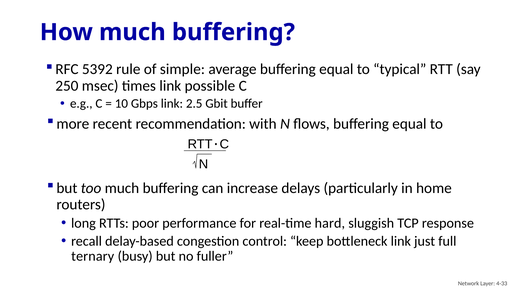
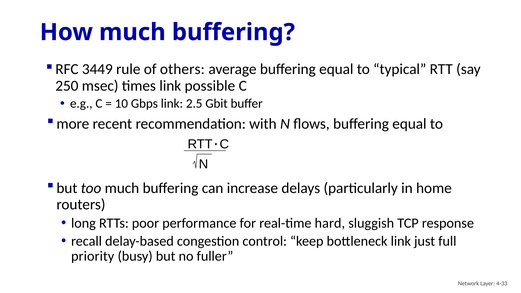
5392: 5392 -> 3449
simple: simple -> others
ternary: ternary -> priority
